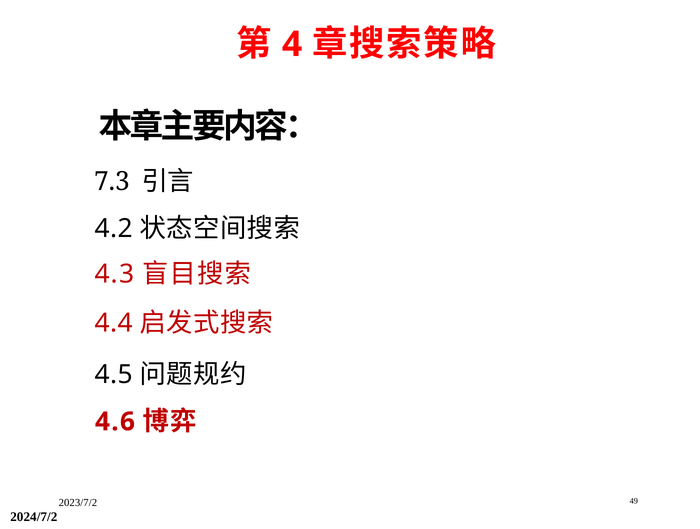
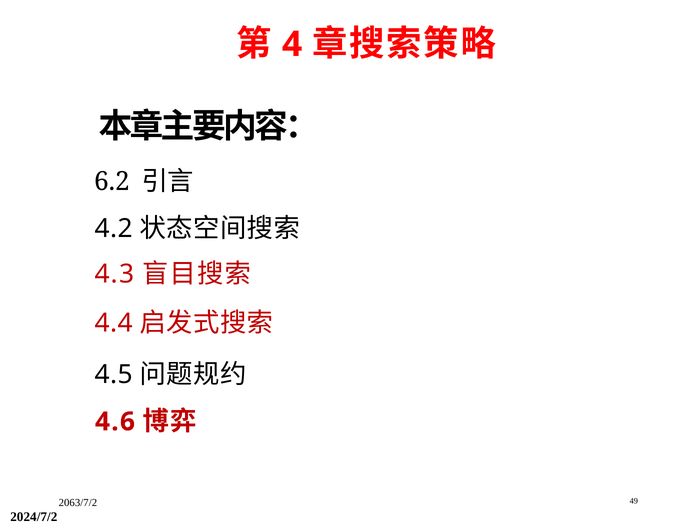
7.3: 7.3 -> 6.2
2023/7/2: 2023/7/2 -> 2063/7/2
